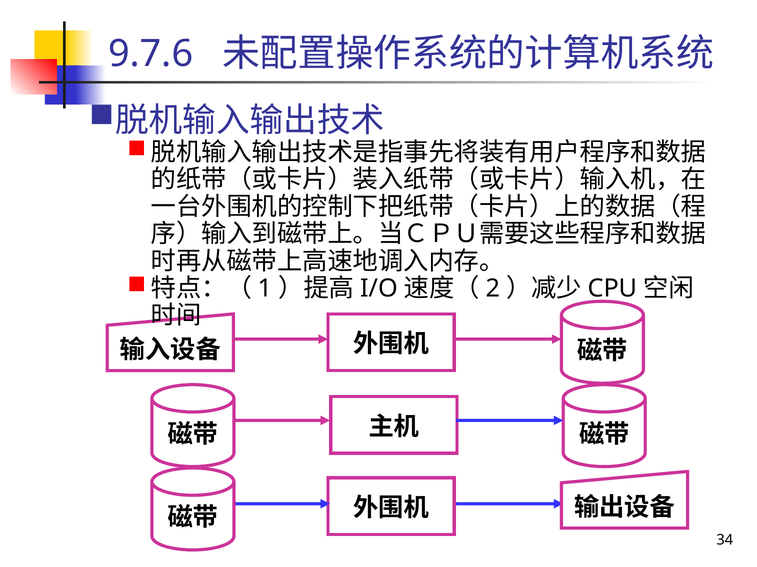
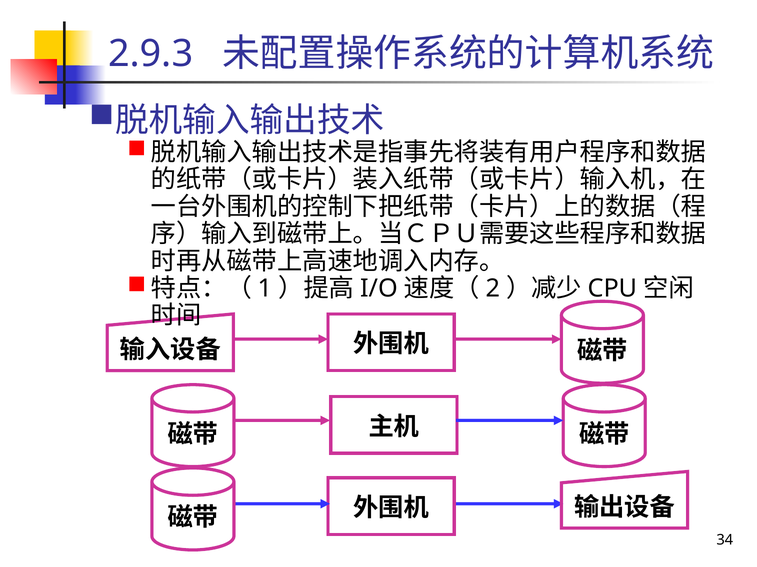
9.7.6: 9.7.6 -> 2.9.3
